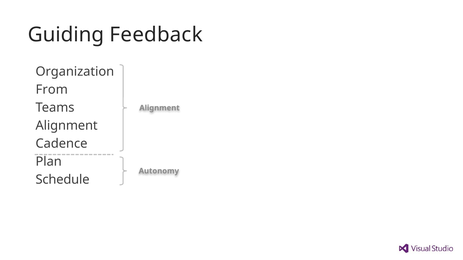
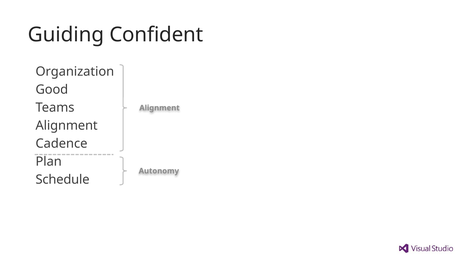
Feedback: Feedback -> Confident
From: From -> Good
